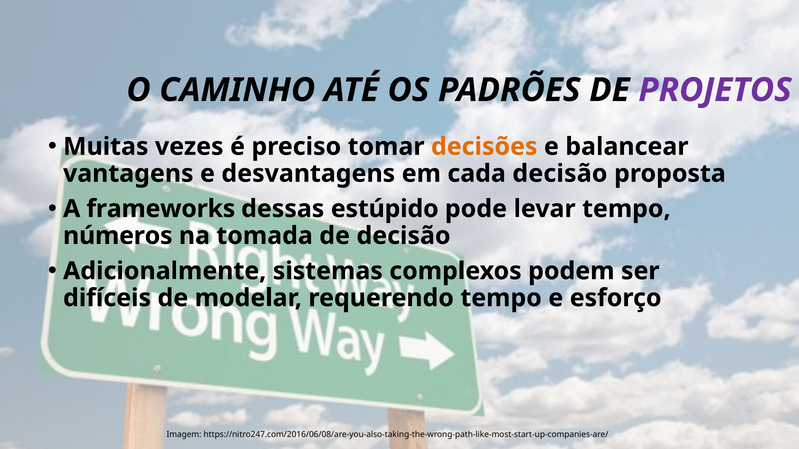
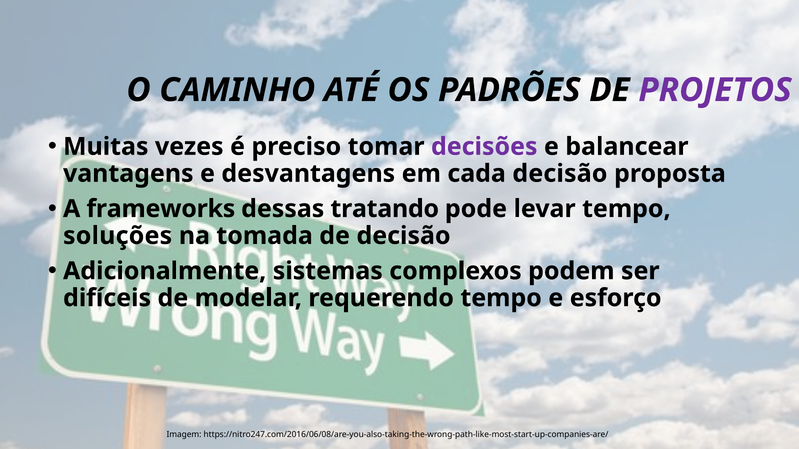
decisões colour: orange -> purple
estúpido: estúpido -> tratando
números: números -> soluções
